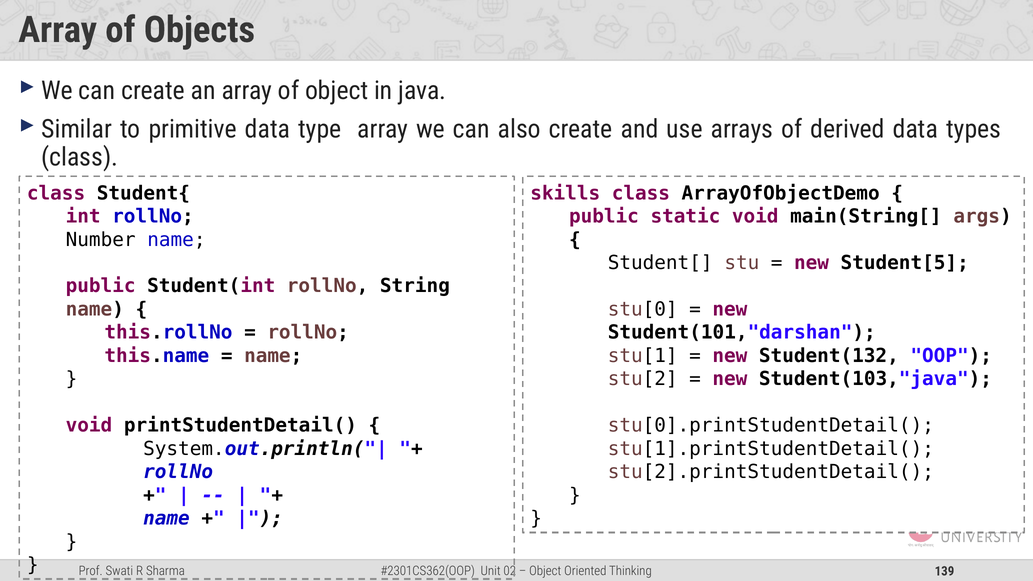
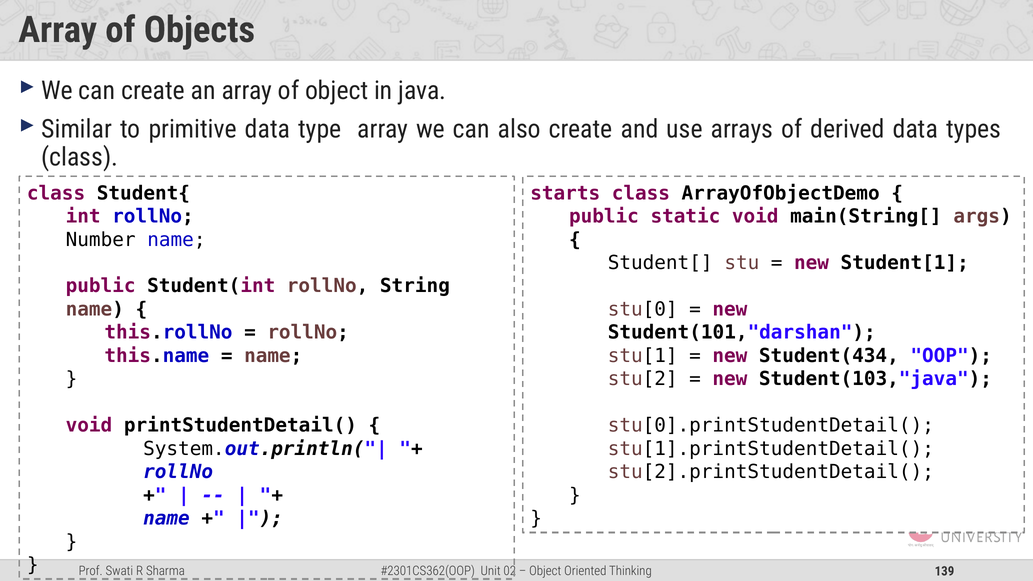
skills: skills -> starts
Student[5: Student[5 -> Student[1
Student(132: Student(132 -> Student(434
